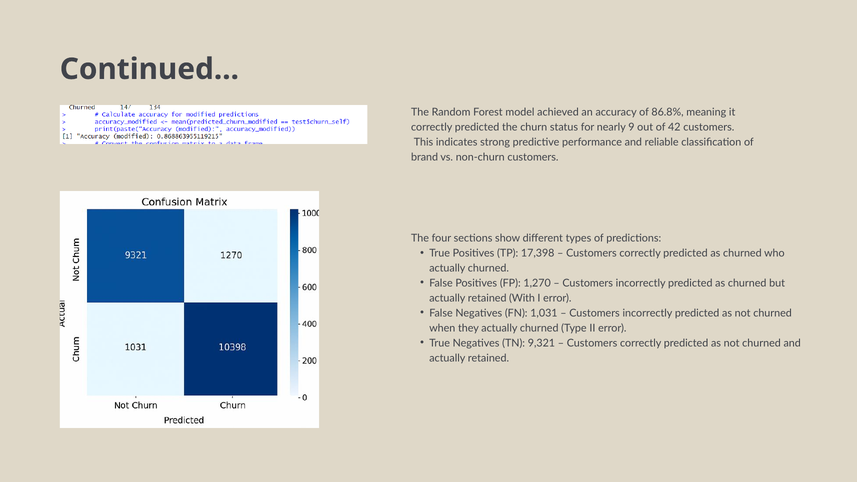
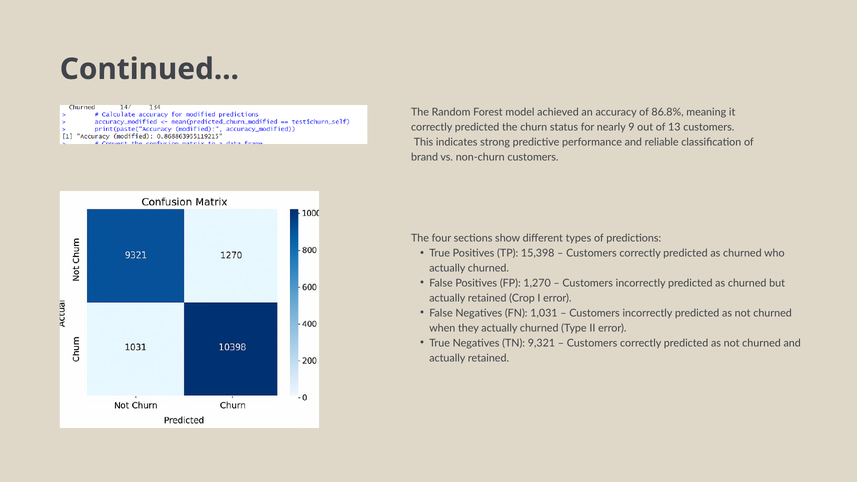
42: 42 -> 13
17,398: 17,398 -> 15,398
With: With -> Crop
